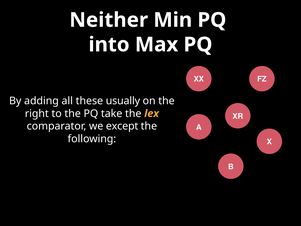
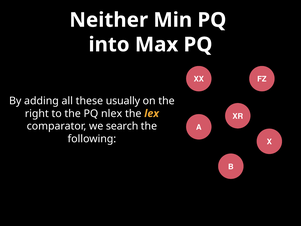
take: take -> nlex
except: except -> search
